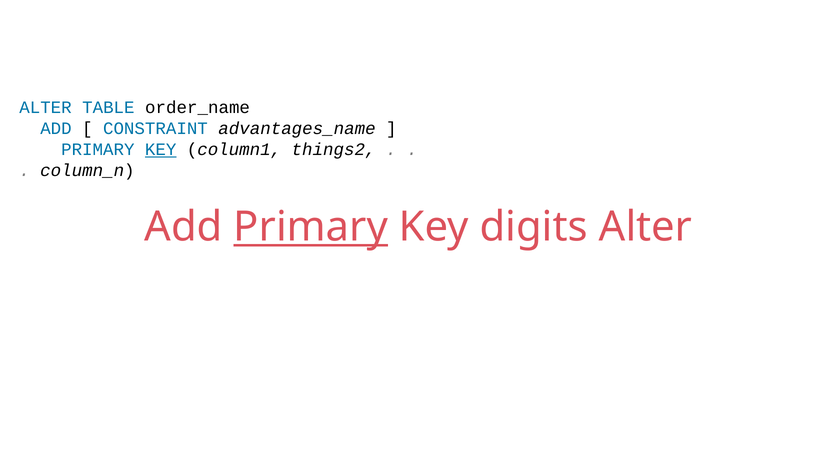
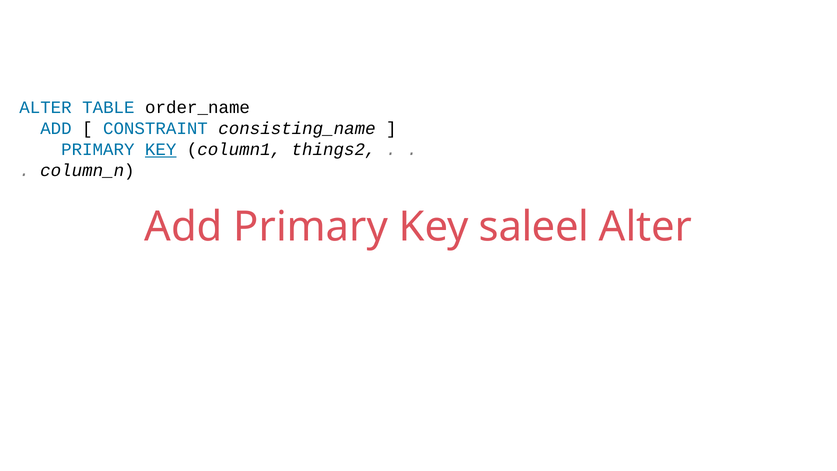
advantages_name: advantages_name -> consisting_name
Primary at (311, 227) underline: present -> none
digits: digits -> saleel
